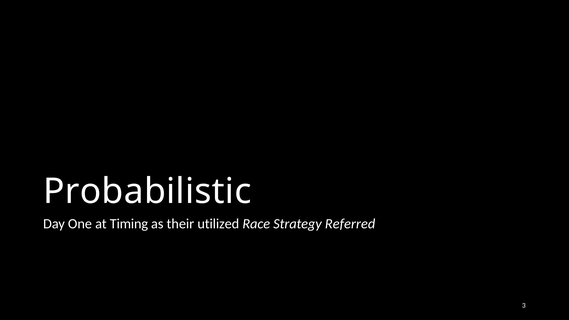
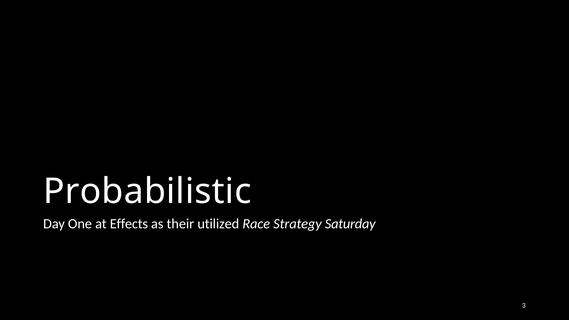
Timing: Timing -> Effects
Referred: Referred -> Saturday
